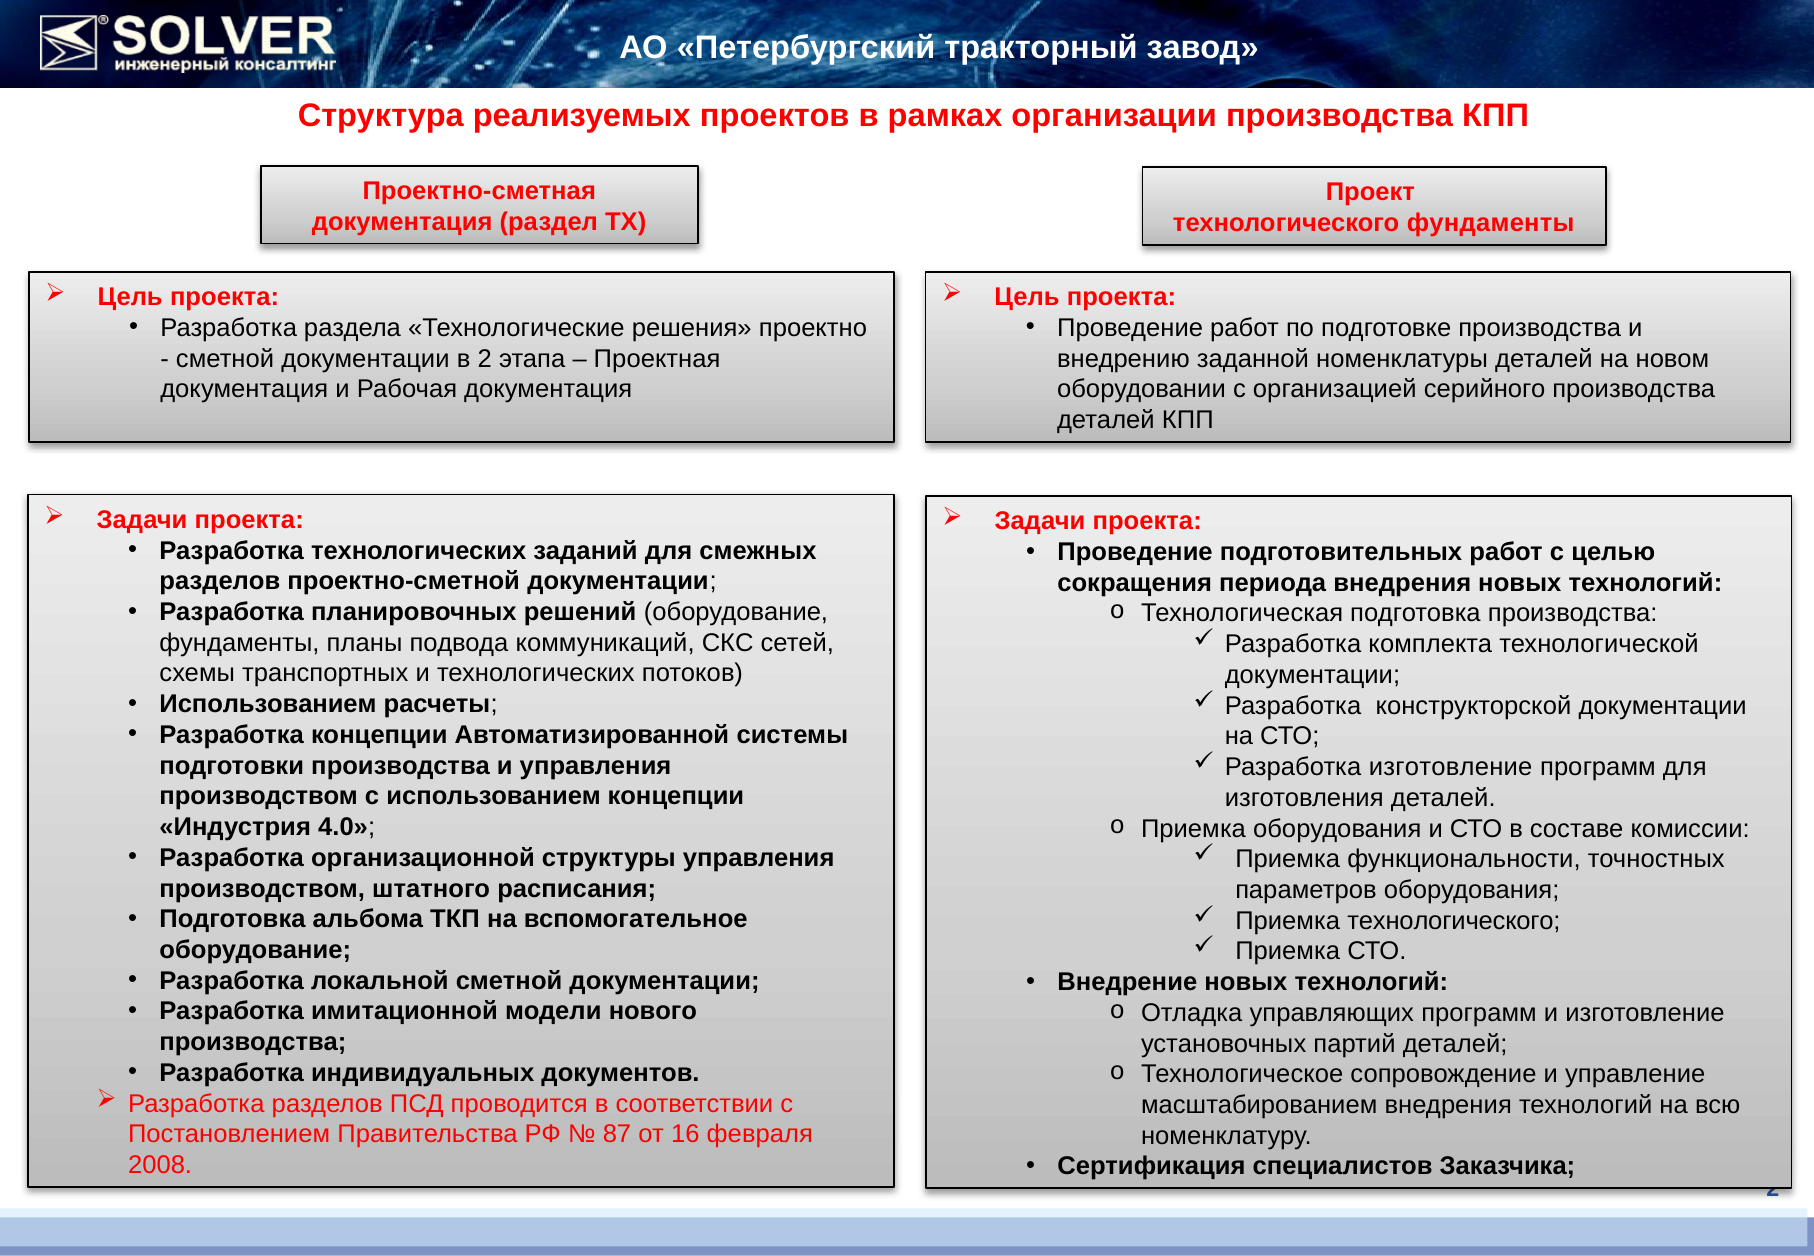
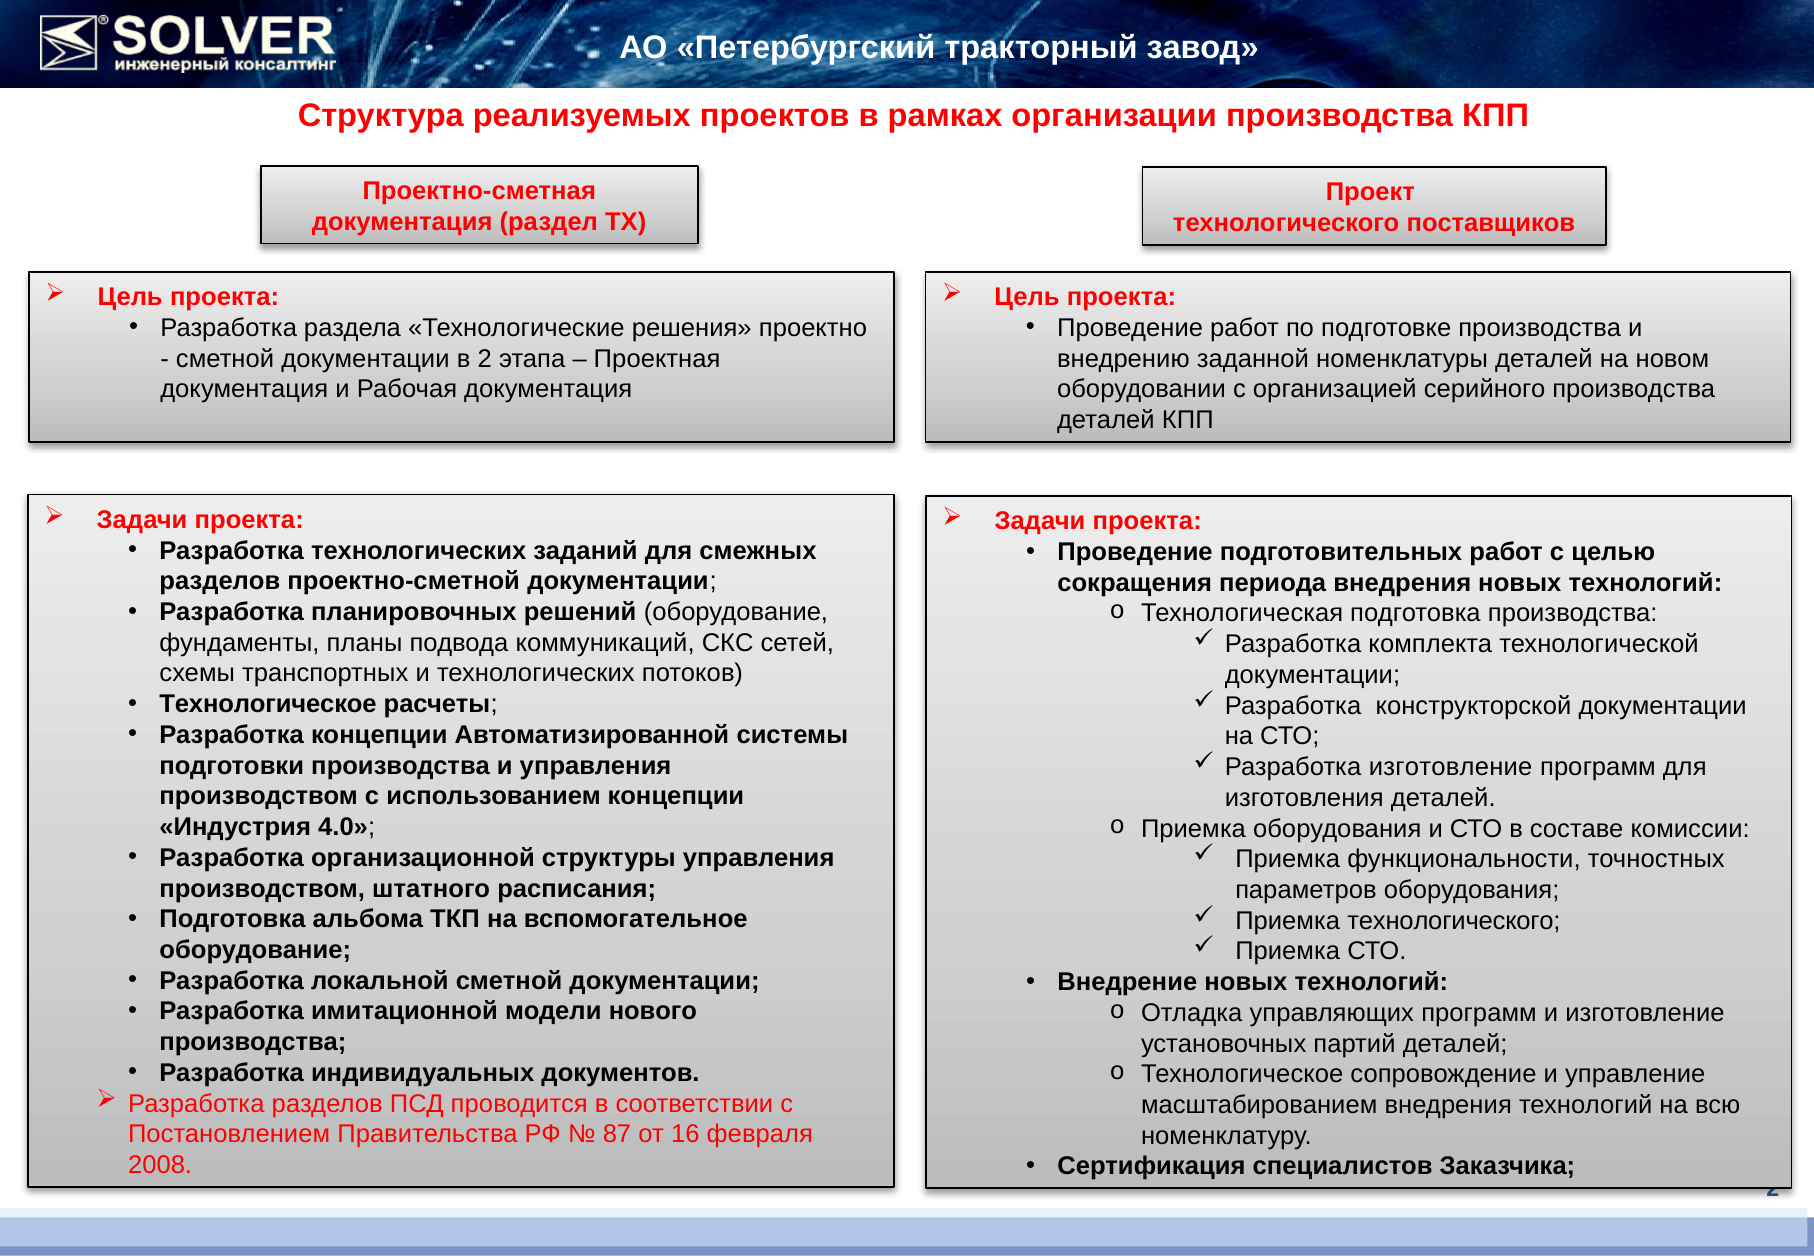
технологического фундаменты: фундаменты -> поставщиков
Использованием at (268, 704): Использованием -> Технологическое
